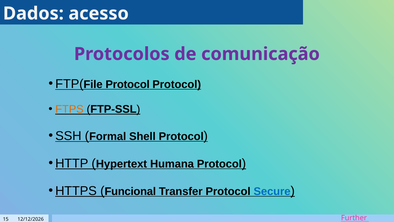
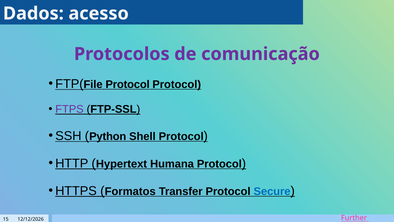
FTPS colour: orange -> purple
Formal: Formal -> Python
Funcional: Funcional -> Formatos
